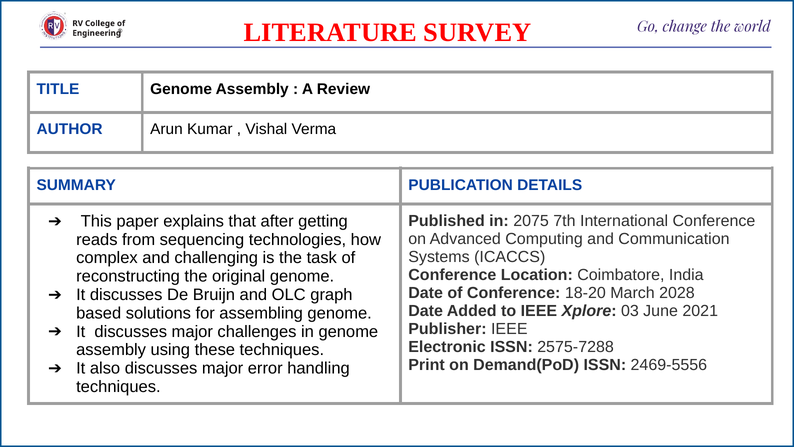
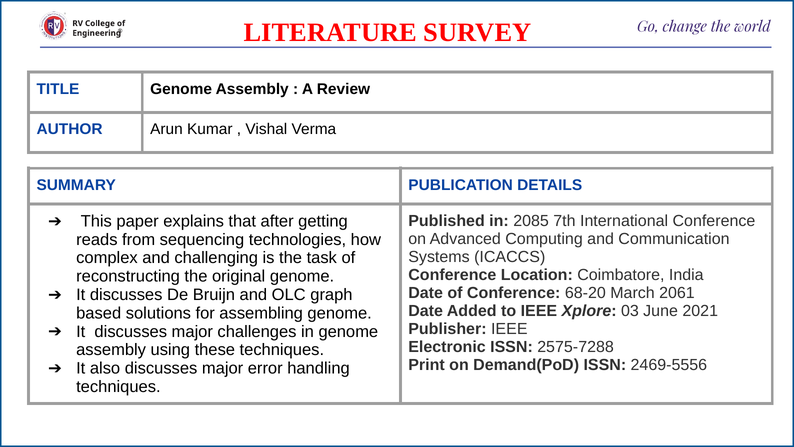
2075: 2075 -> 2085
18-20: 18-20 -> 68-20
2028: 2028 -> 2061
